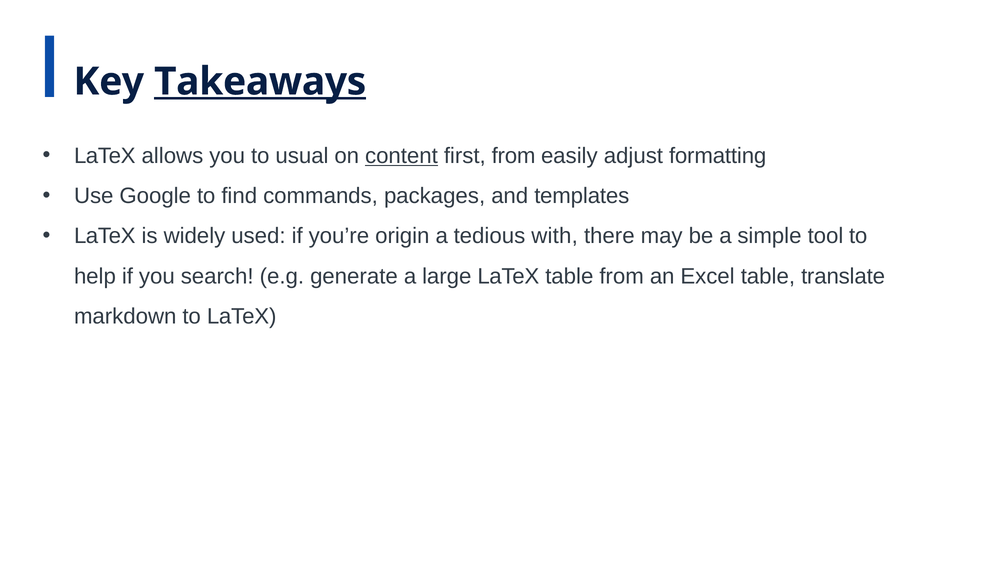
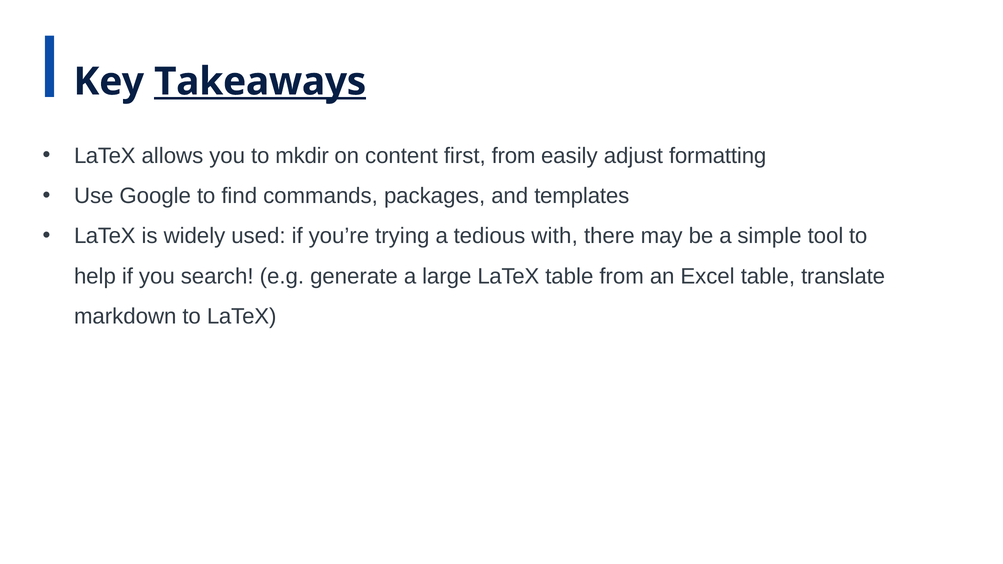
usual: usual -> mkdir
content underline: present -> none
origin: origin -> trying
